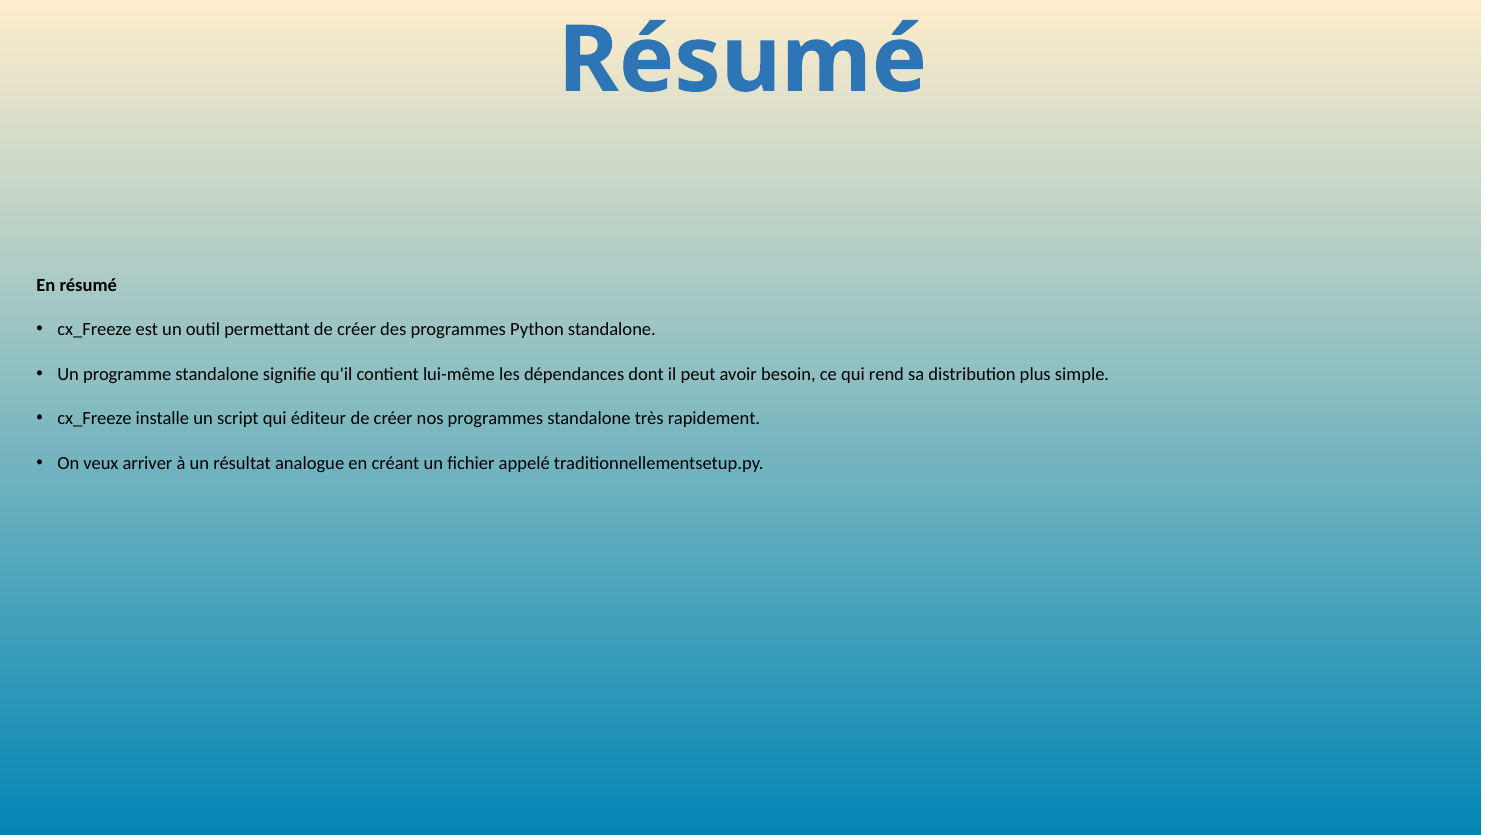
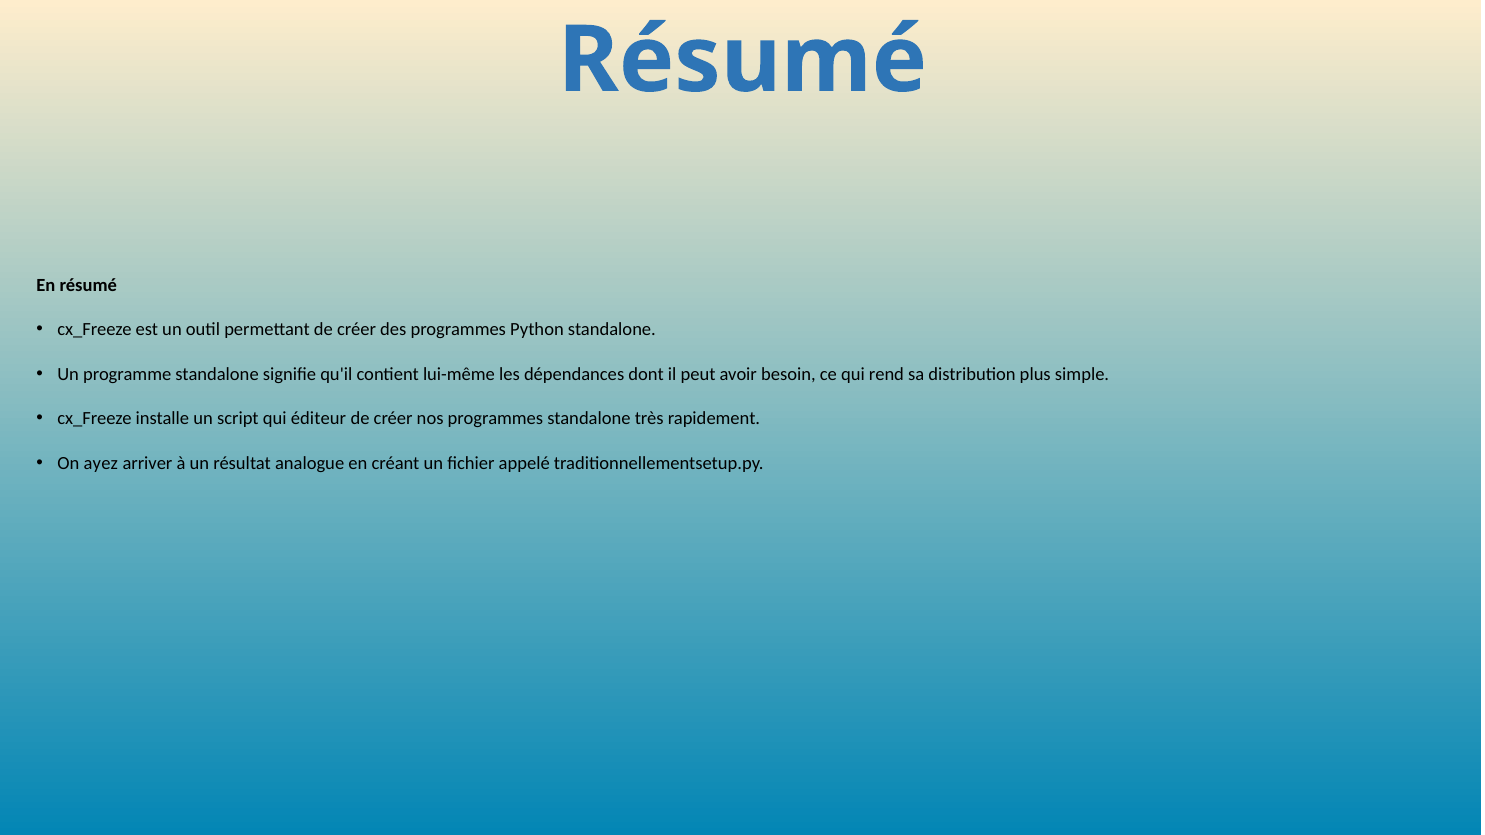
veux: veux -> ayez
